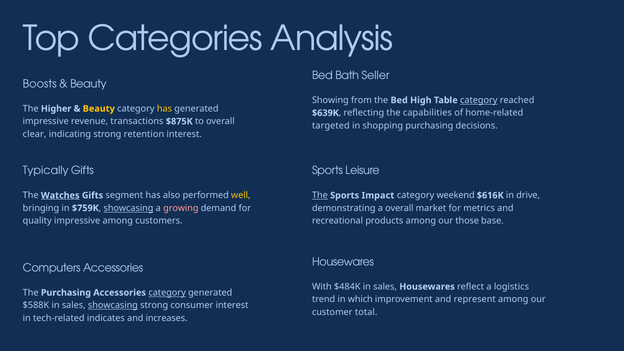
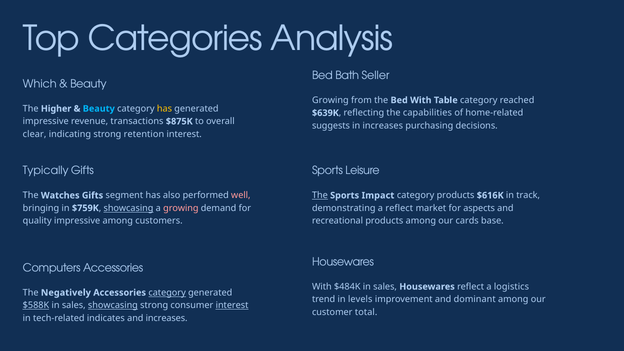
Boosts: Boosts -> Which
Showing at (330, 100): Showing -> Growing
Bed High: High -> With
category at (479, 100) underline: present -> none
Beauty at (99, 109) colour: yellow -> light blue
targeted: targeted -> suggests
in shopping: shopping -> increases
Watches underline: present -> none
well colour: yellow -> pink
category weekend: weekend -> products
drive: drive -> track
a overall: overall -> reflect
metrics: metrics -> aspects
those: those -> cards
The Purchasing: Purchasing -> Negatively
which: which -> levels
represent: represent -> dominant
$588K underline: none -> present
interest at (232, 305) underline: none -> present
